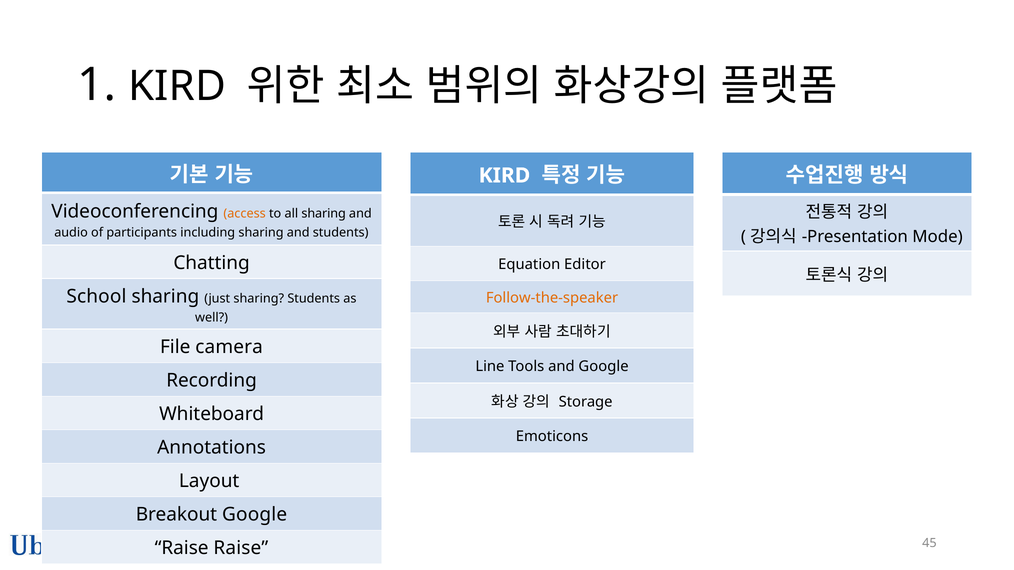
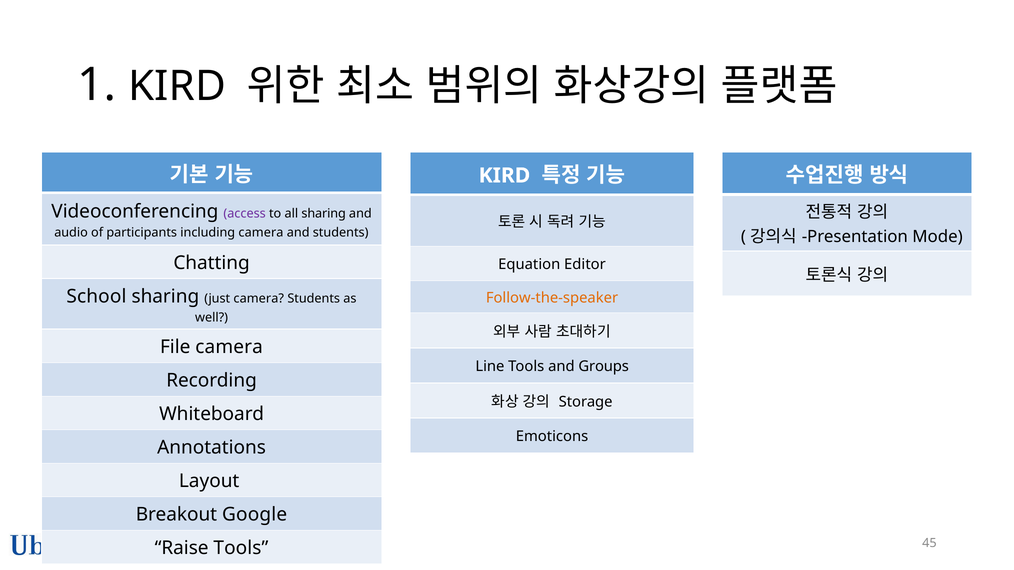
access colour: orange -> purple
including sharing: sharing -> camera
just sharing: sharing -> camera
and Google: Google -> Groups
Raise Raise: Raise -> Tools
